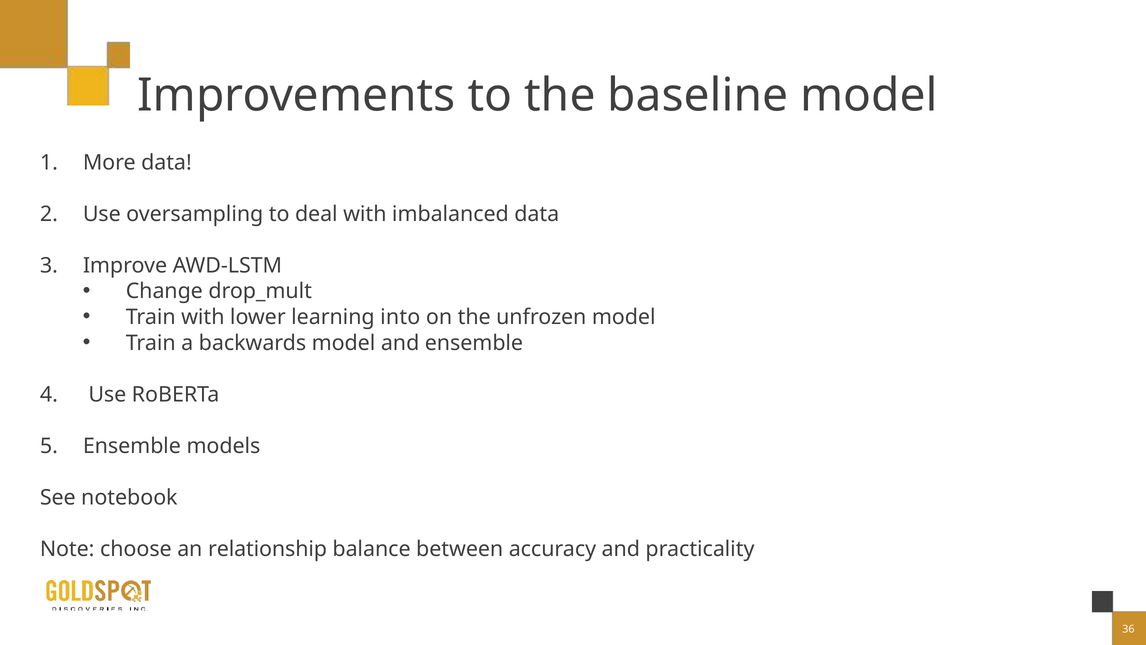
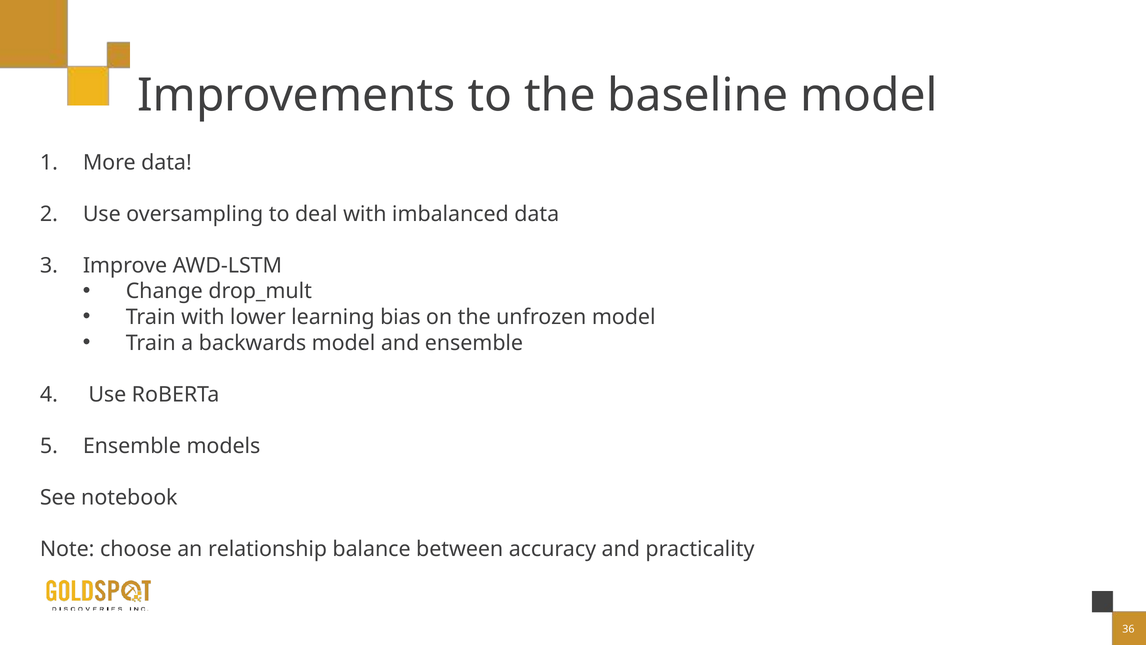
into: into -> bias
